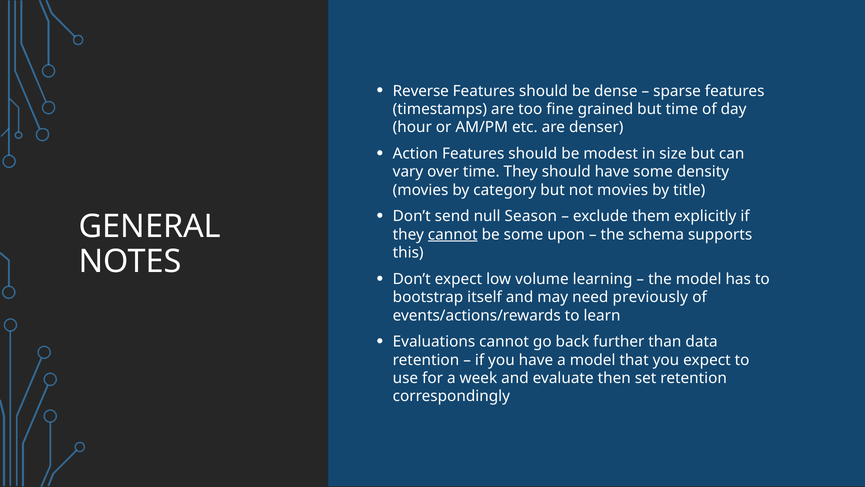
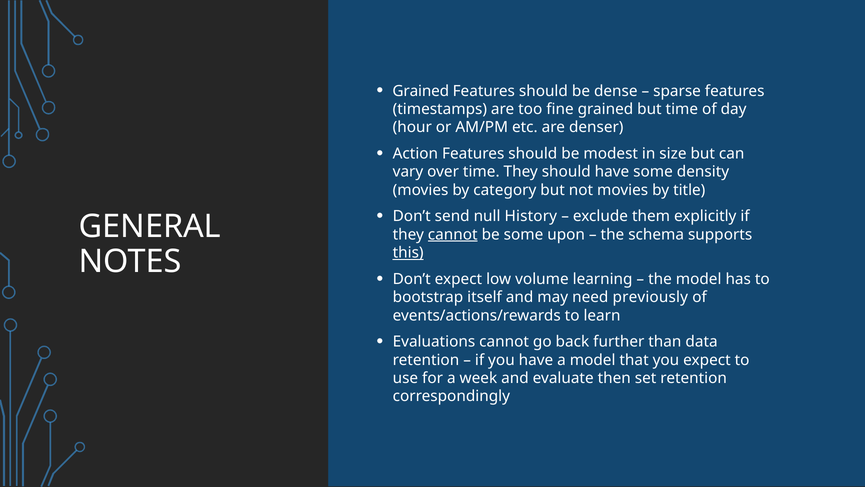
Reverse at (421, 91): Reverse -> Grained
Season: Season -> History
this underline: none -> present
